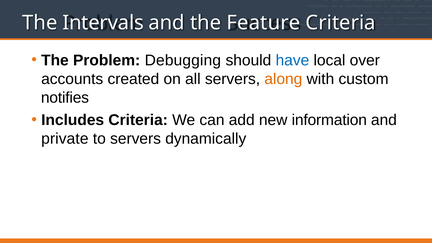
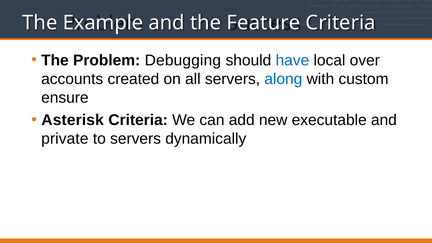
Intervals: Intervals -> Example
along colour: orange -> blue
notifies: notifies -> ensure
Includes: Includes -> Asterisk
information: information -> executable
